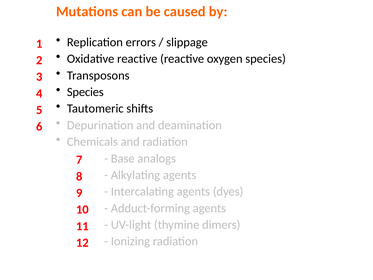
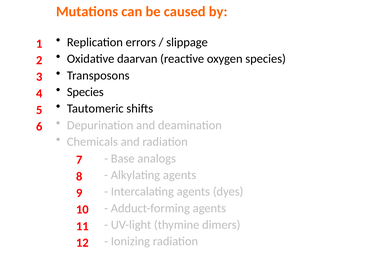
Oxidative reactive: reactive -> daarvan
